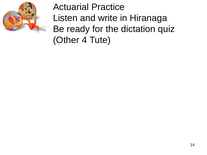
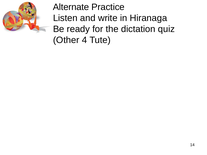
Actuarial: Actuarial -> Alternate
